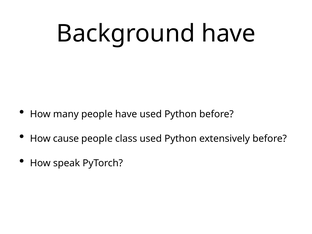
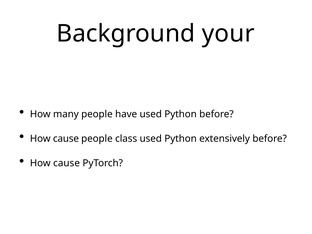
Background have: have -> your
speak at (67, 163): speak -> cause
